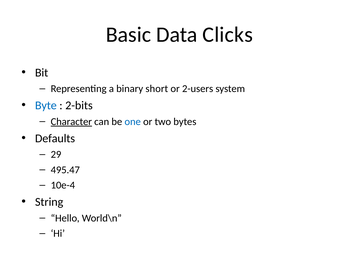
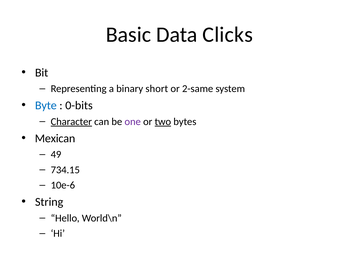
2-users: 2-users -> 2-same
2-bits: 2-bits -> 0-bits
one colour: blue -> purple
two underline: none -> present
Defaults: Defaults -> Mexican
29: 29 -> 49
495.47: 495.47 -> 734.15
10e-4: 10e-4 -> 10e-6
